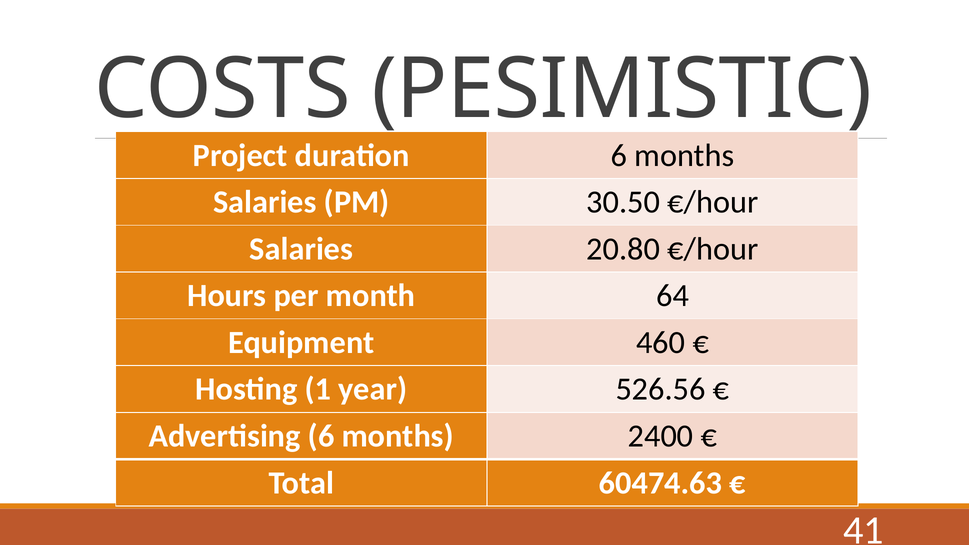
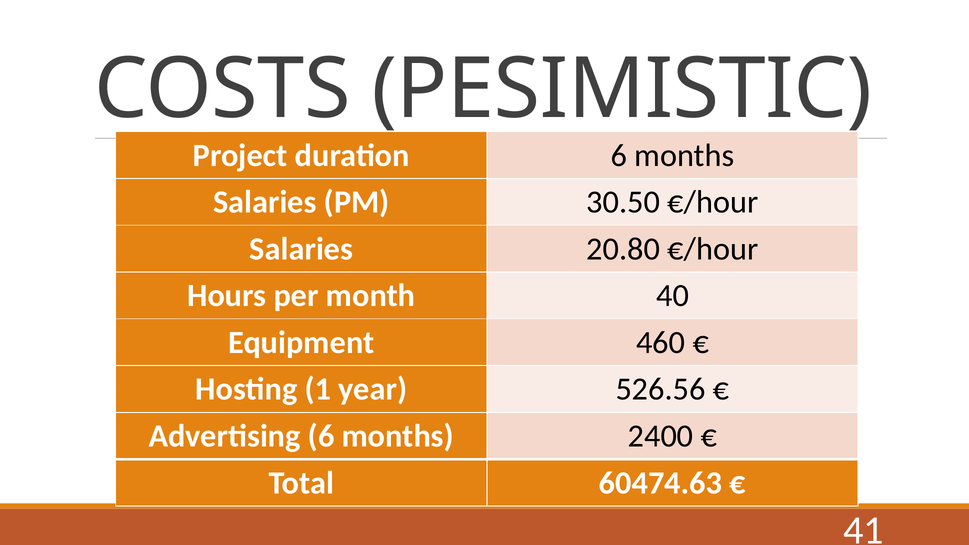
64: 64 -> 40
